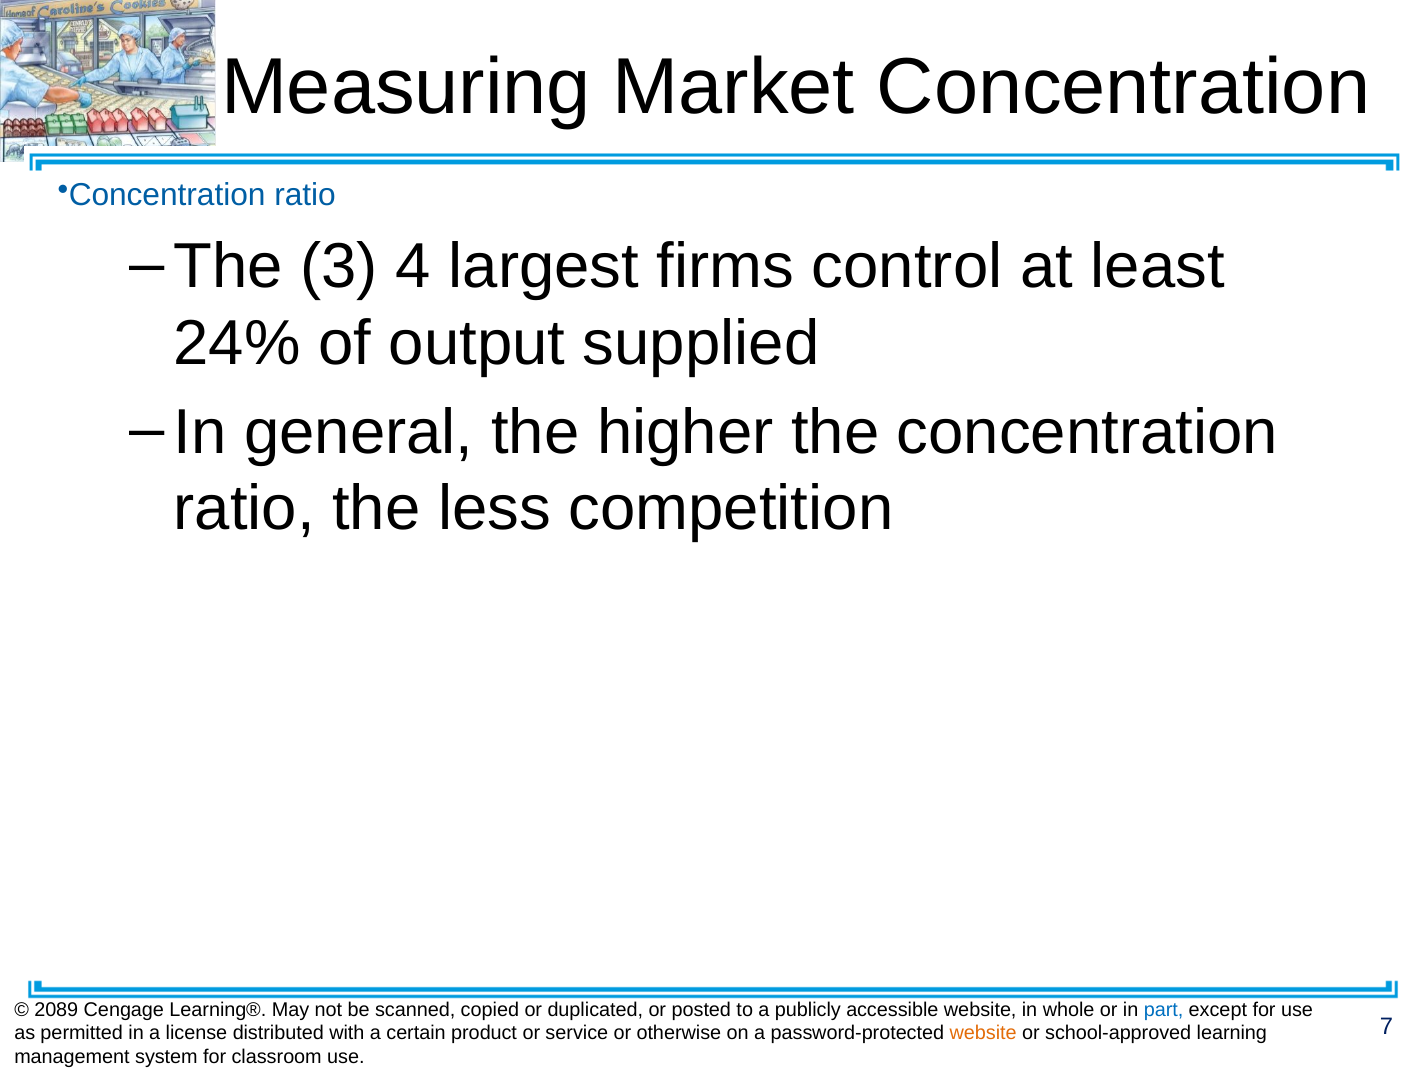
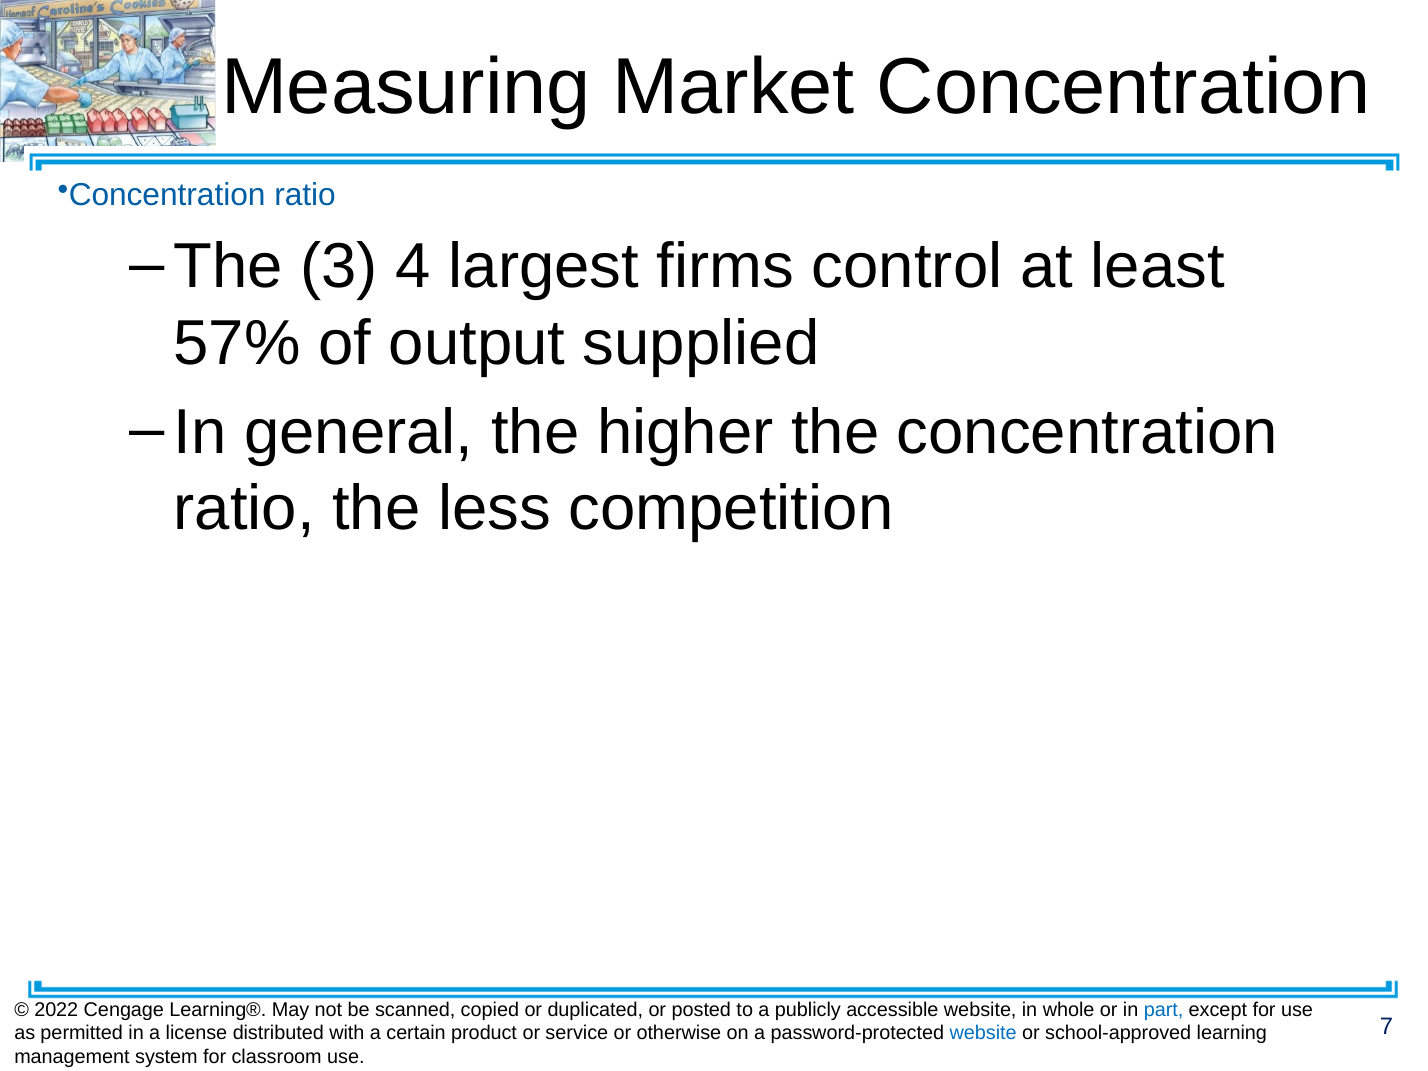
24%: 24% -> 57%
2089: 2089 -> 2022
website at (983, 1033) colour: orange -> blue
